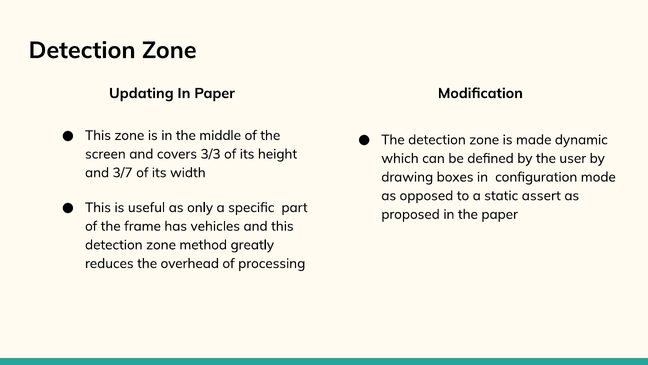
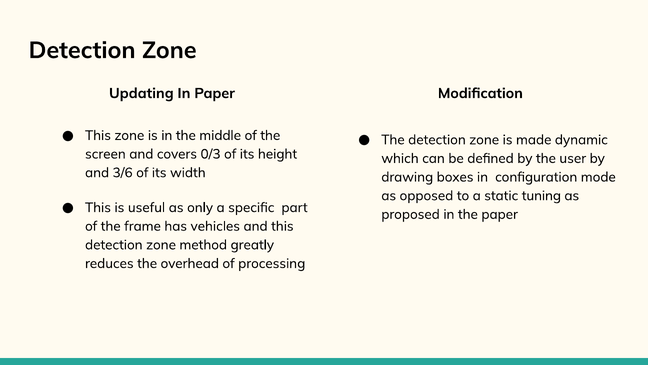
3/3: 3/3 -> 0/3
3/7: 3/7 -> 3/6
assert: assert -> tuning
